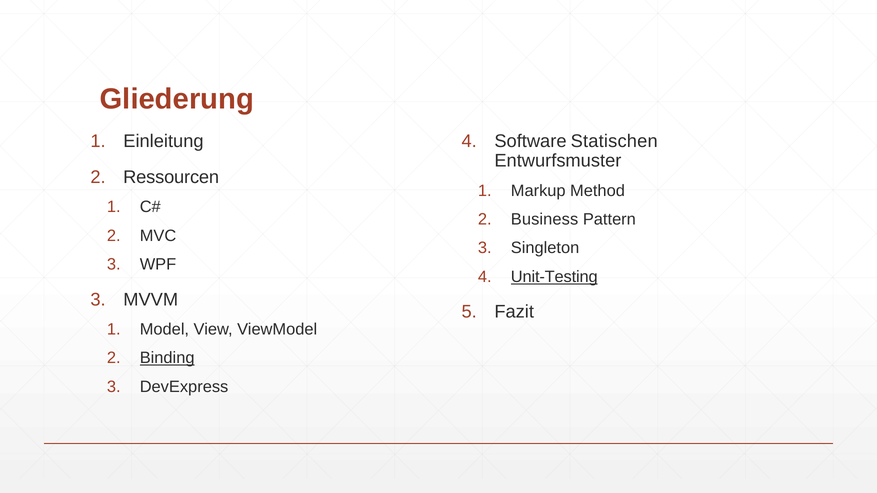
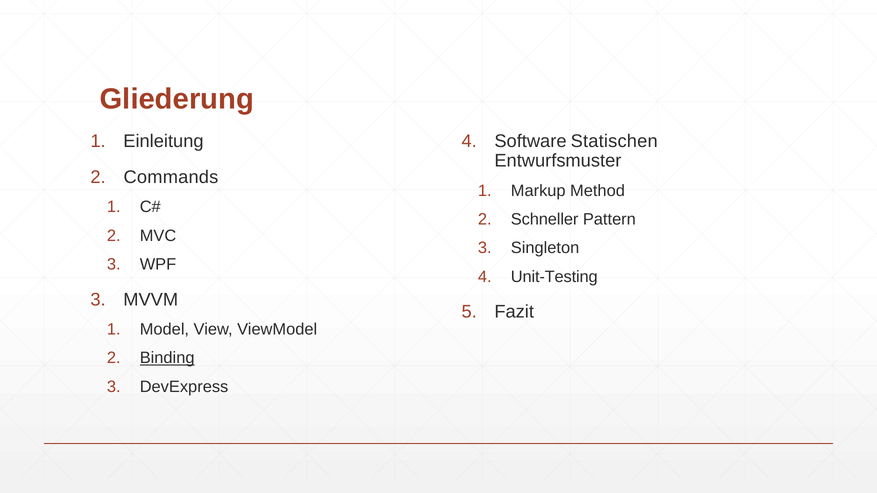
Ressourcen: Ressourcen -> Commands
Business: Business -> Schneller
Unit-Testing underline: present -> none
